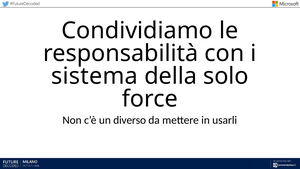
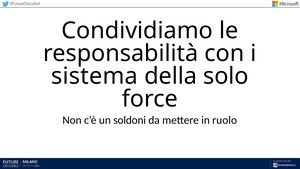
diverso: diverso -> soldoni
usarli: usarli -> ruolo
